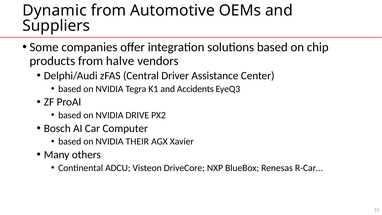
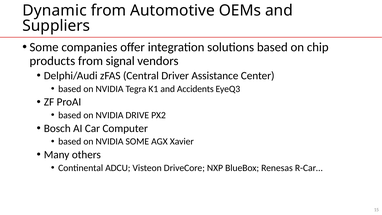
halve: halve -> signal
NVIDIA THEIR: THEIR -> SOME
